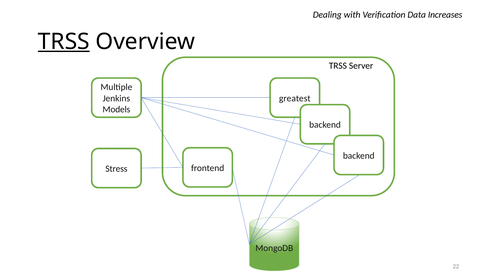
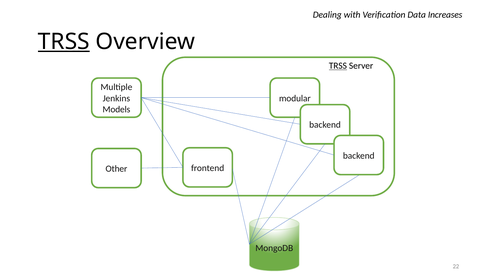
TRSS at (338, 66) underline: none -> present
greatest: greatest -> modular
Stress: Stress -> Other
